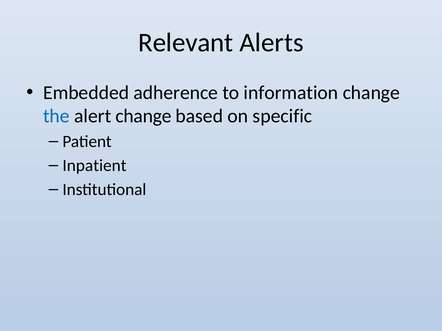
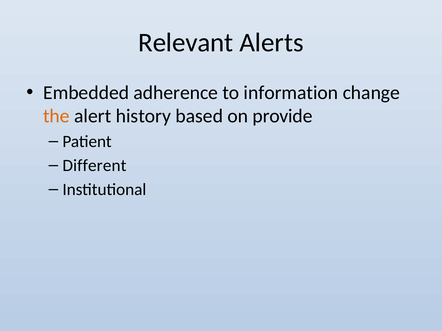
the colour: blue -> orange
alert change: change -> history
specific: specific -> provide
Inpatient: Inpatient -> Different
